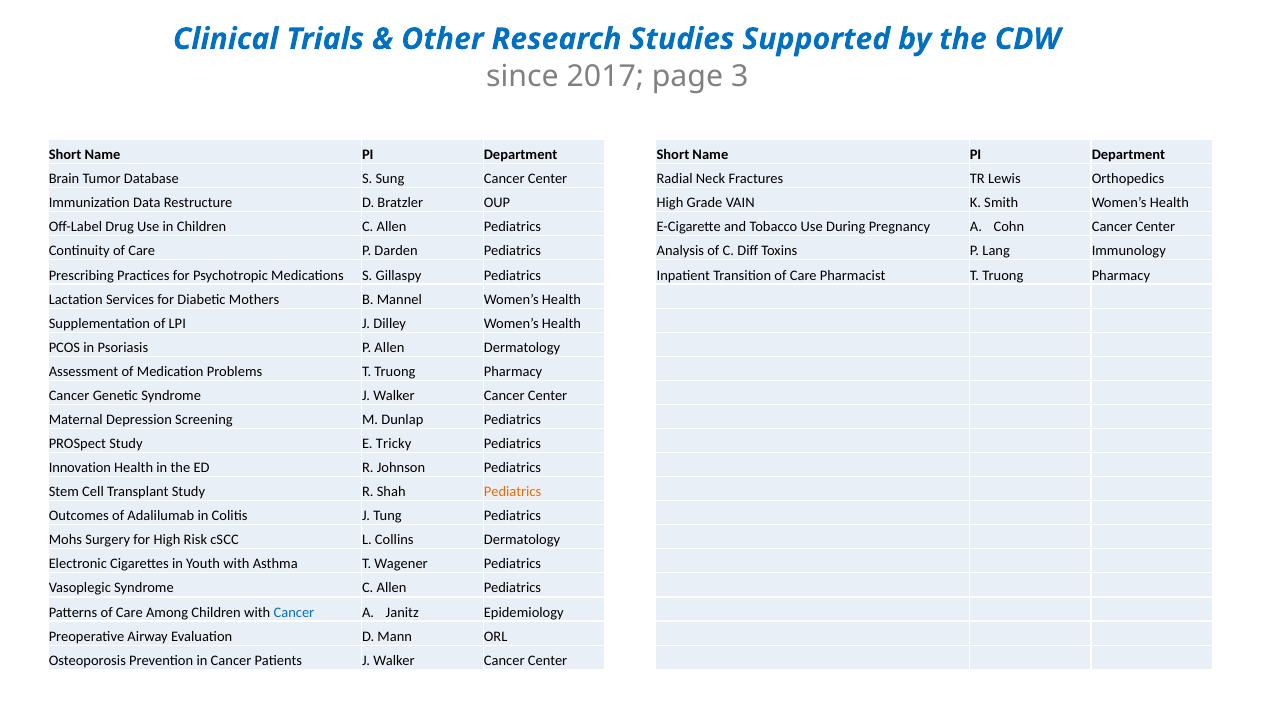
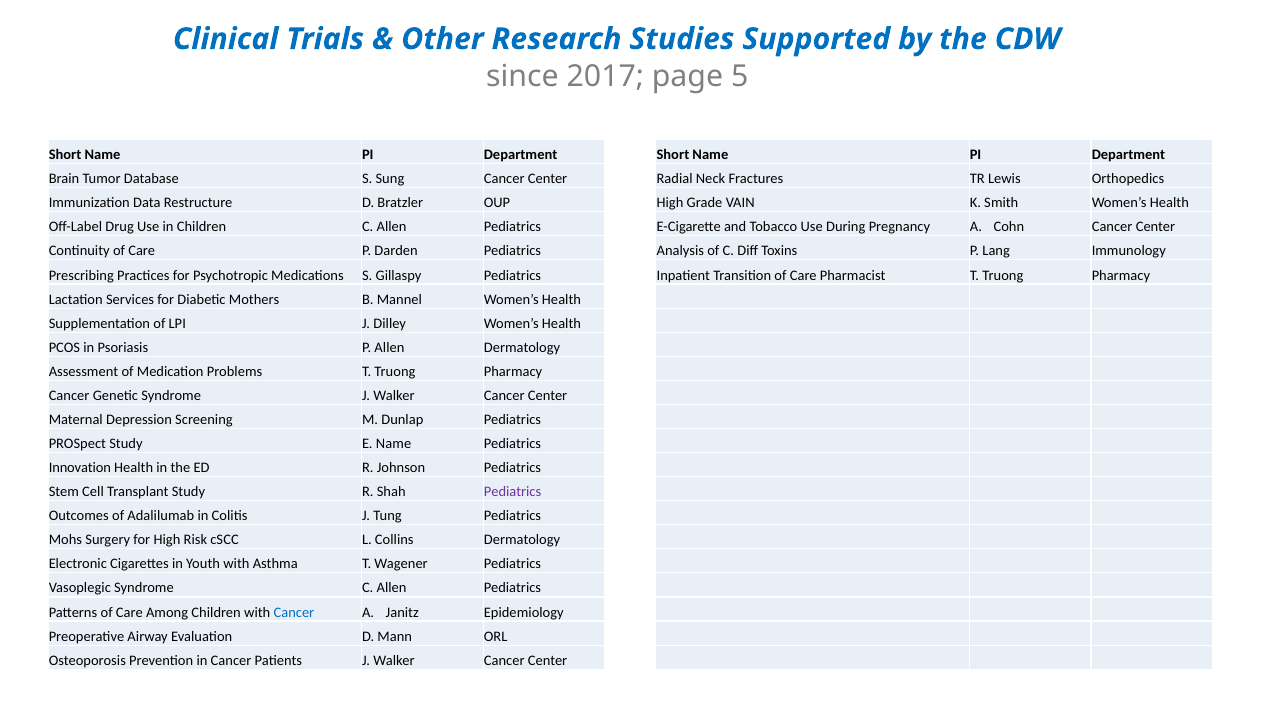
3: 3 -> 5
E Tricky: Tricky -> Name
Pediatrics at (513, 492) colour: orange -> purple
